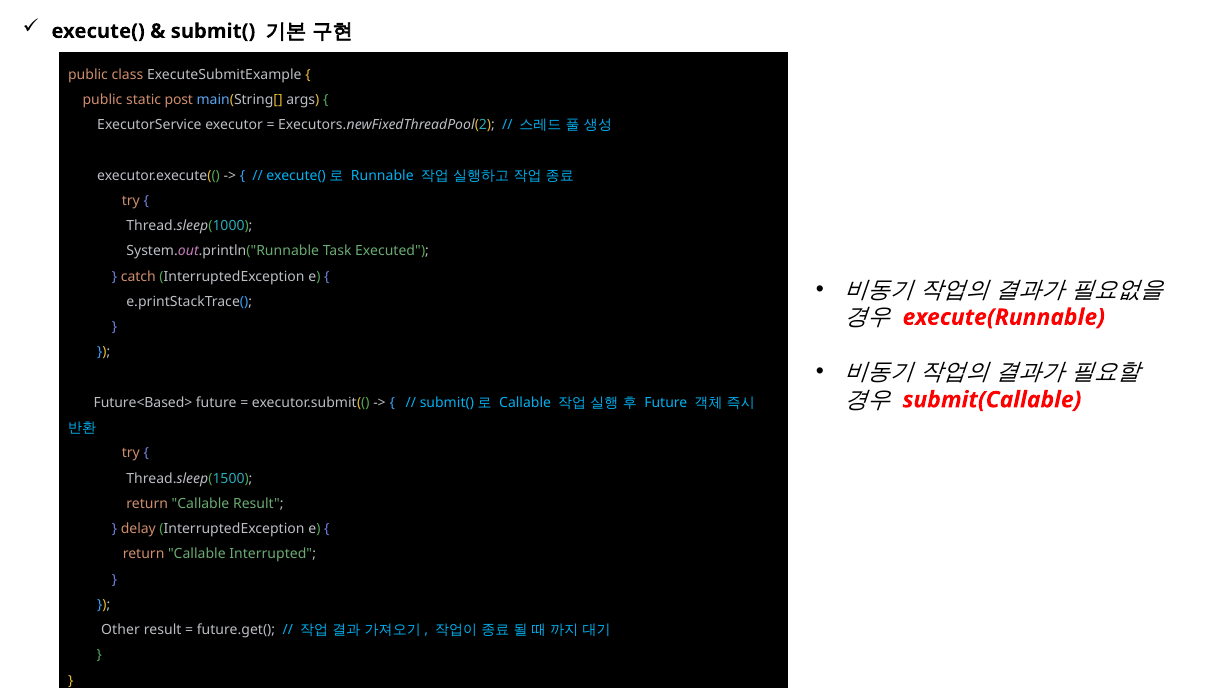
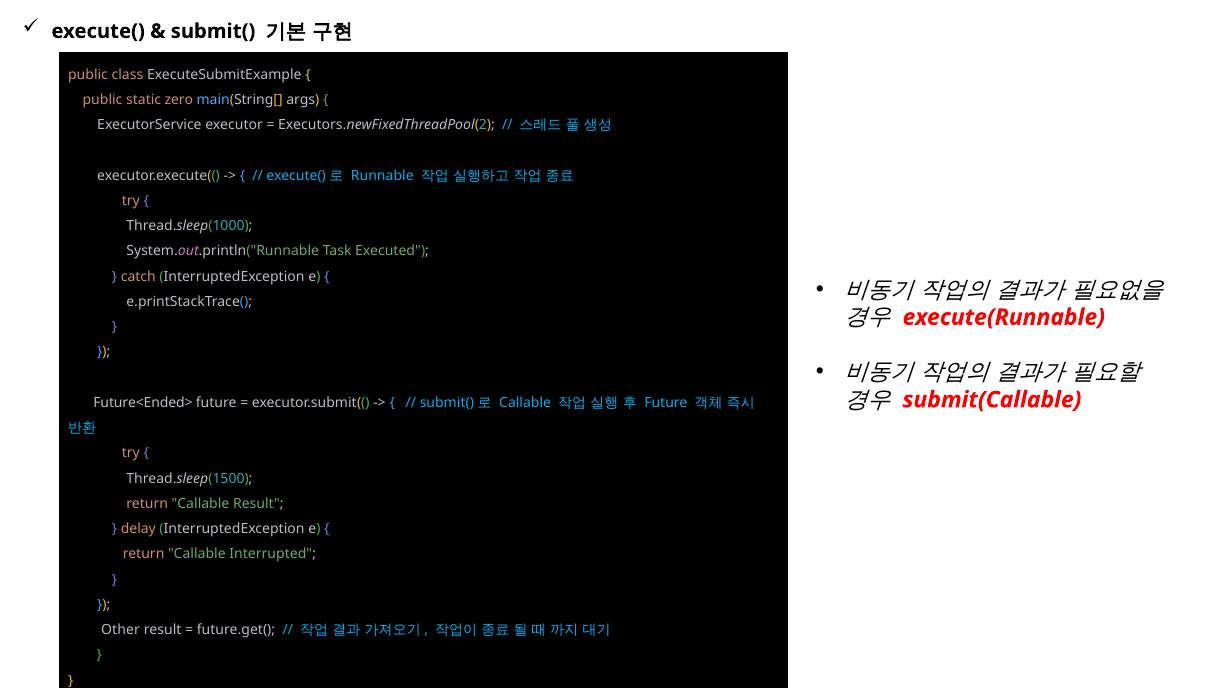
post: post -> zero
Future<Based>: Future<Based> -> Future<Ended>
